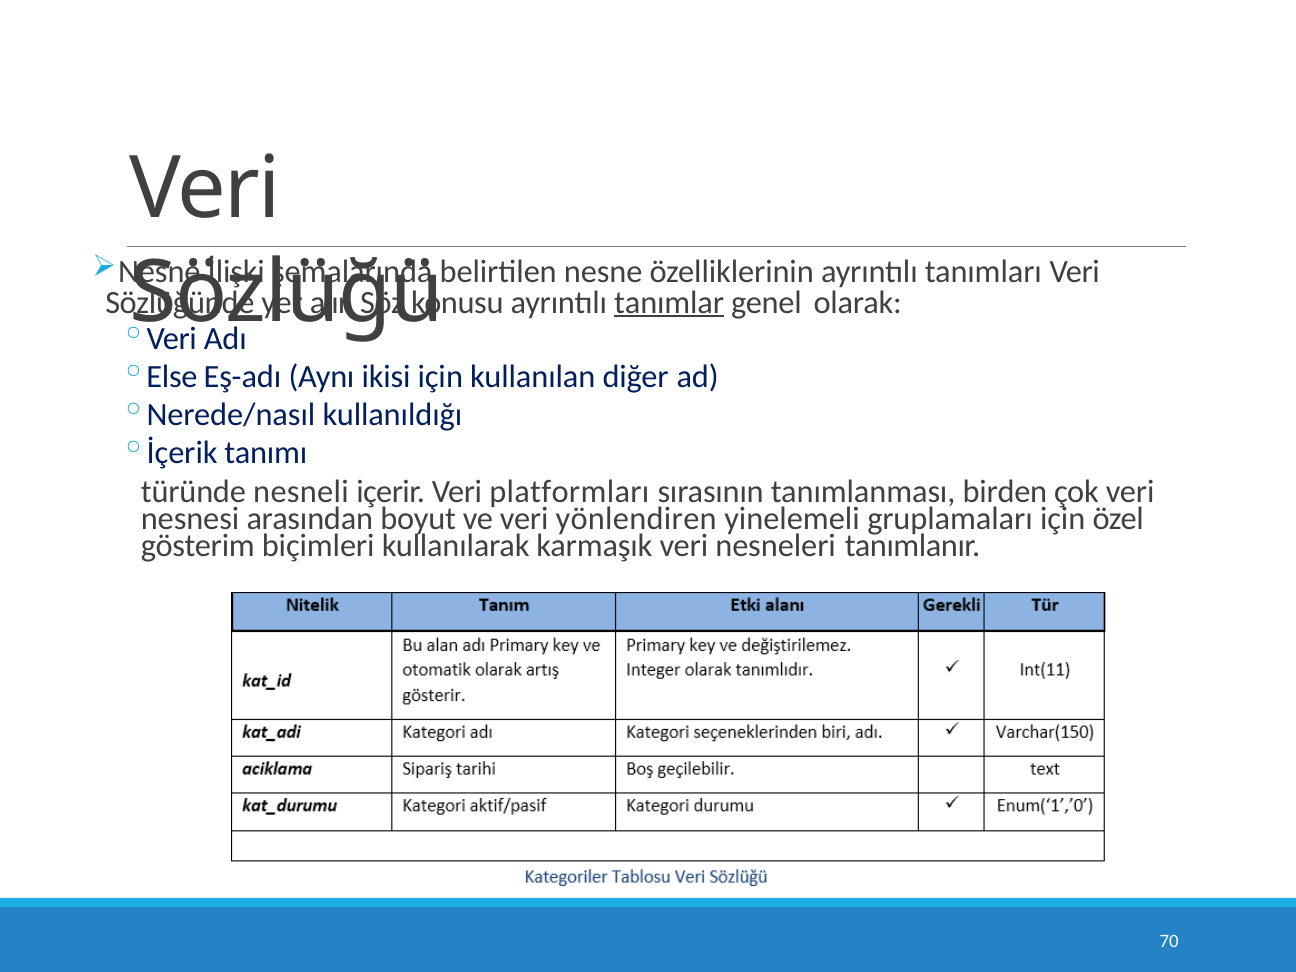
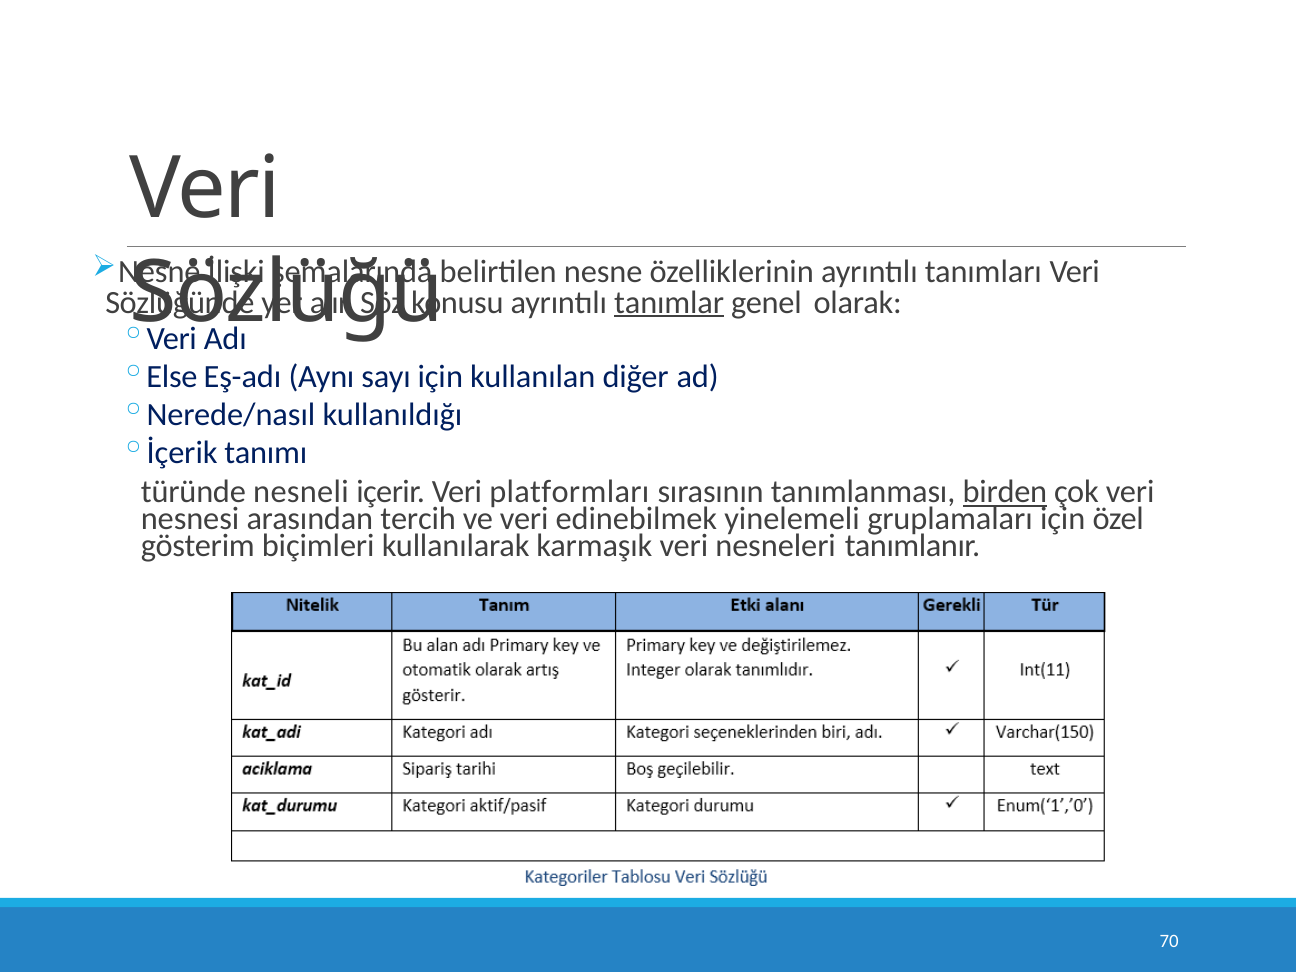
ikisi: ikisi -> sayı
birden underline: none -> present
boyut: boyut -> tercih
yönlendiren: yönlendiren -> edinebilmek
